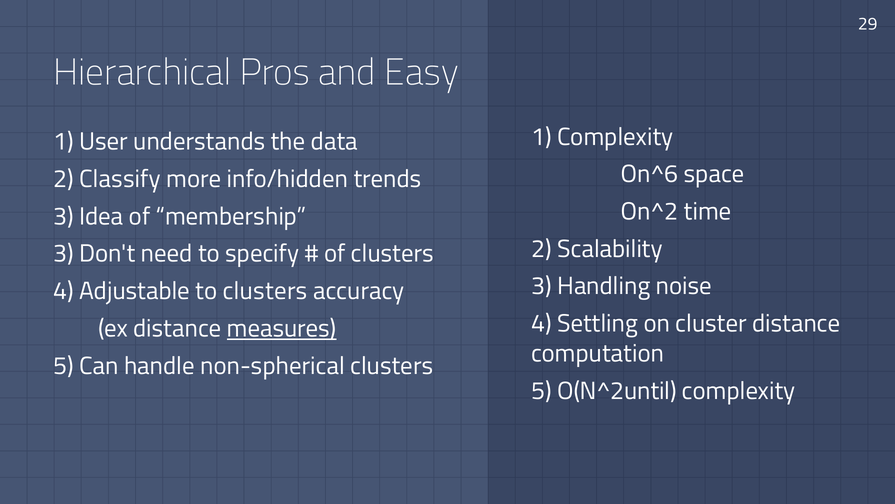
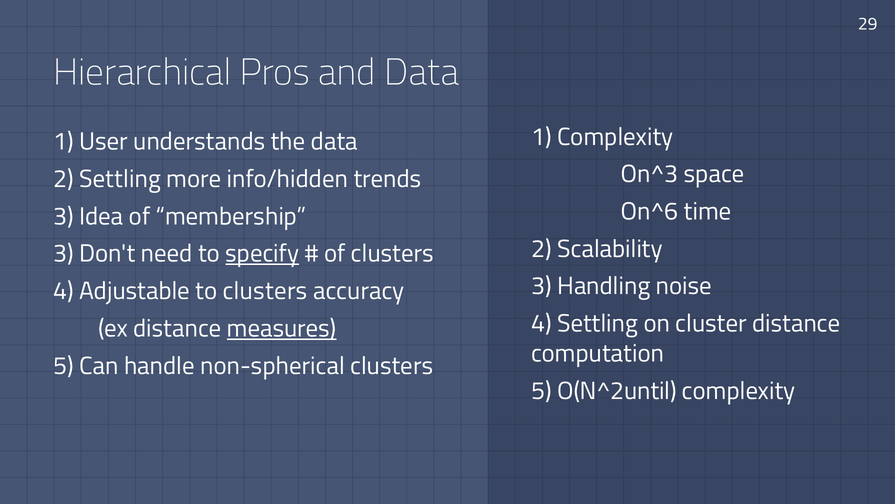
and Easy: Easy -> Data
On^6: On^6 -> On^3
2 Classify: Classify -> Settling
On^2: On^2 -> On^6
specify underline: none -> present
